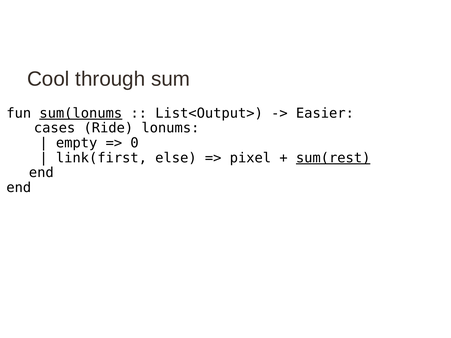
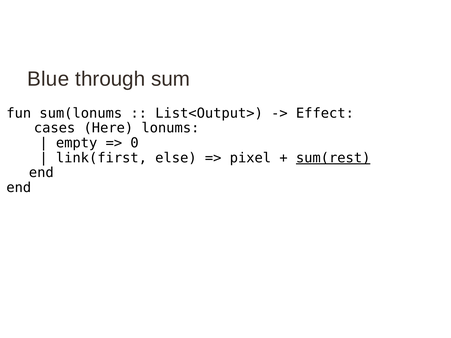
Cool: Cool -> Blue
sum(lonums underline: present -> none
Easier: Easier -> Effect
Ride: Ride -> Here
